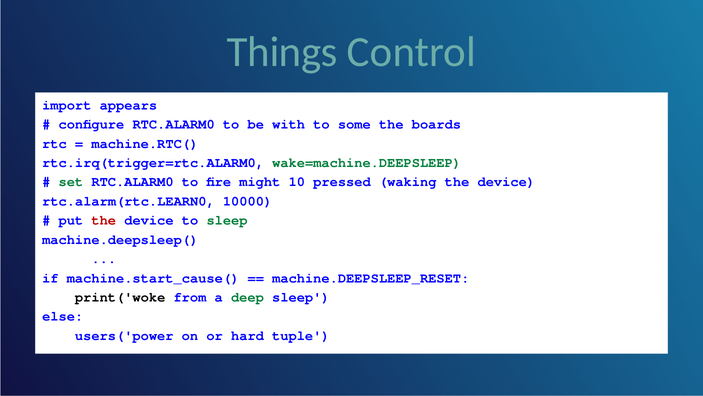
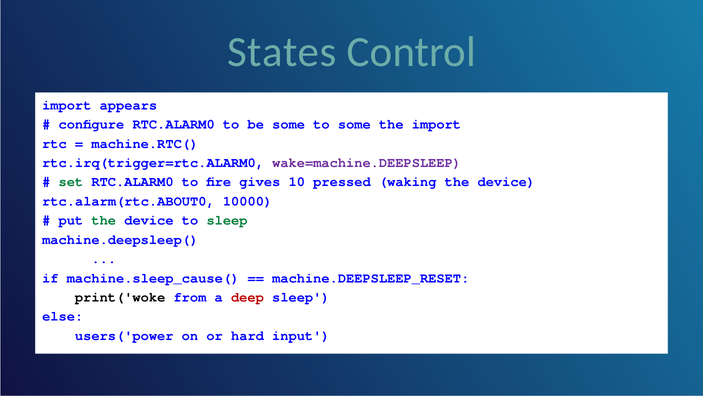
Things: Things -> States
be with: with -> some
the boards: boards -> import
wake=machine.DEEPSLEEP colour: green -> purple
might: might -> gives
rtc.alarm(rtc.LEARN0: rtc.alarm(rtc.LEARN0 -> rtc.alarm(rtc.ABOUT0
the at (104, 220) colour: red -> green
machine.start_cause(: machine.start_cause( -> machine.sleep_cause(
deep colour: green -> red
tuple: tuple -> input
